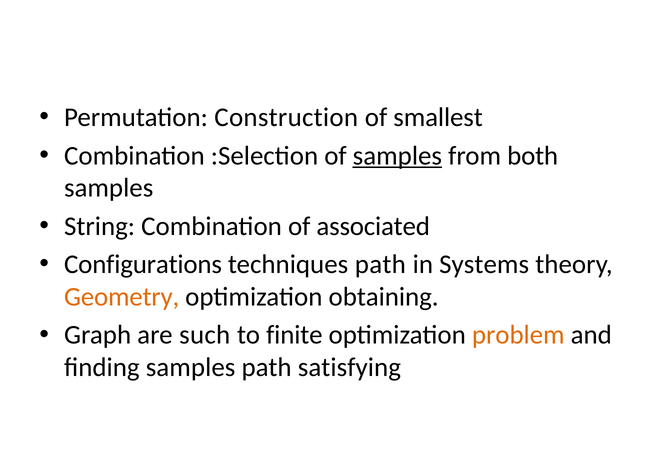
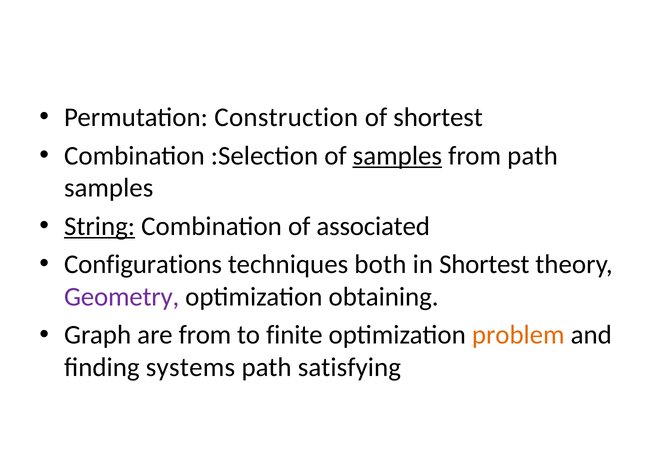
of smallest: smallest -> shortest
from both: both -> path
String underline: none -> present
techniques path: path -> both
in Systems: Systems -> Shortest
Geometry colour: orange -> purple
are such: such -> from
finding samples: samples -> systems
